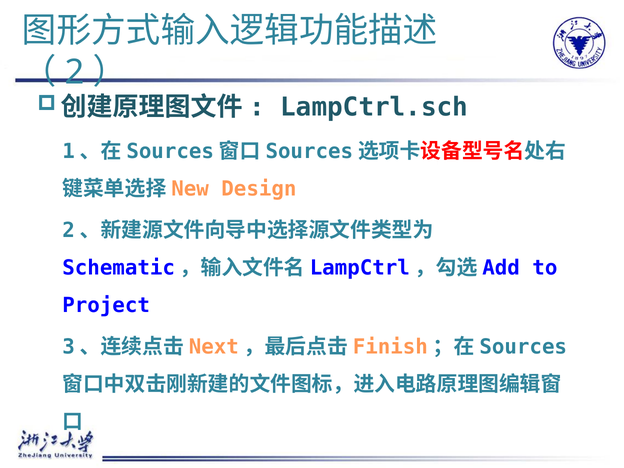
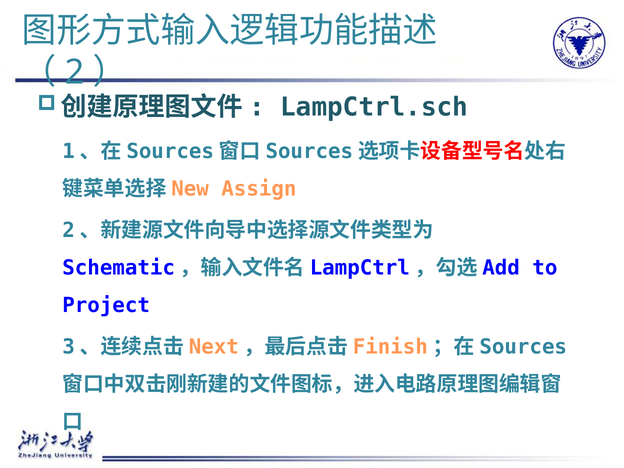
Design: Design -> Assign
